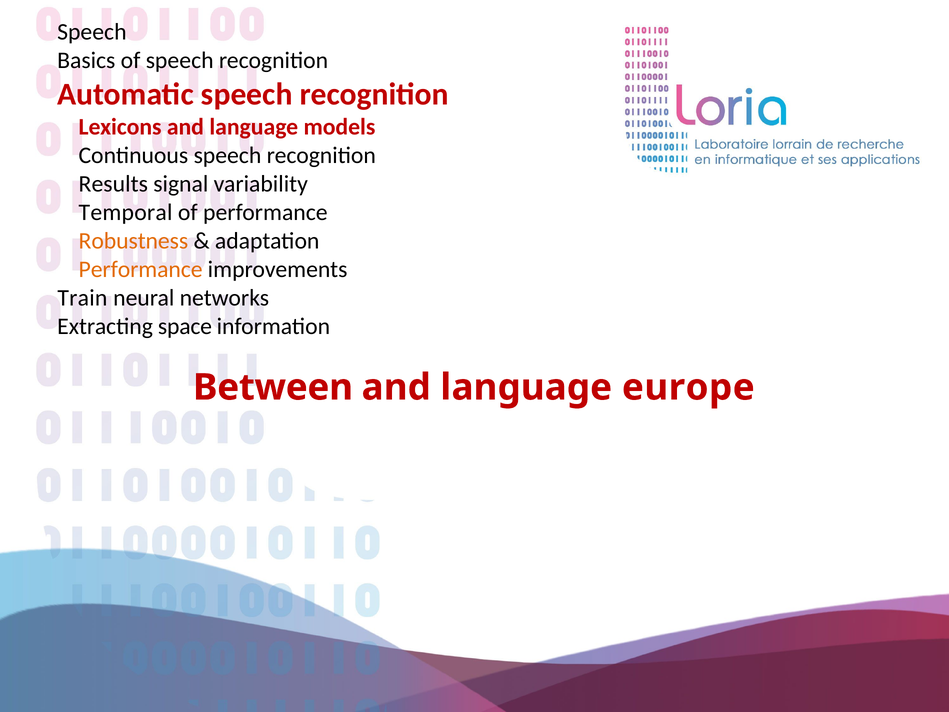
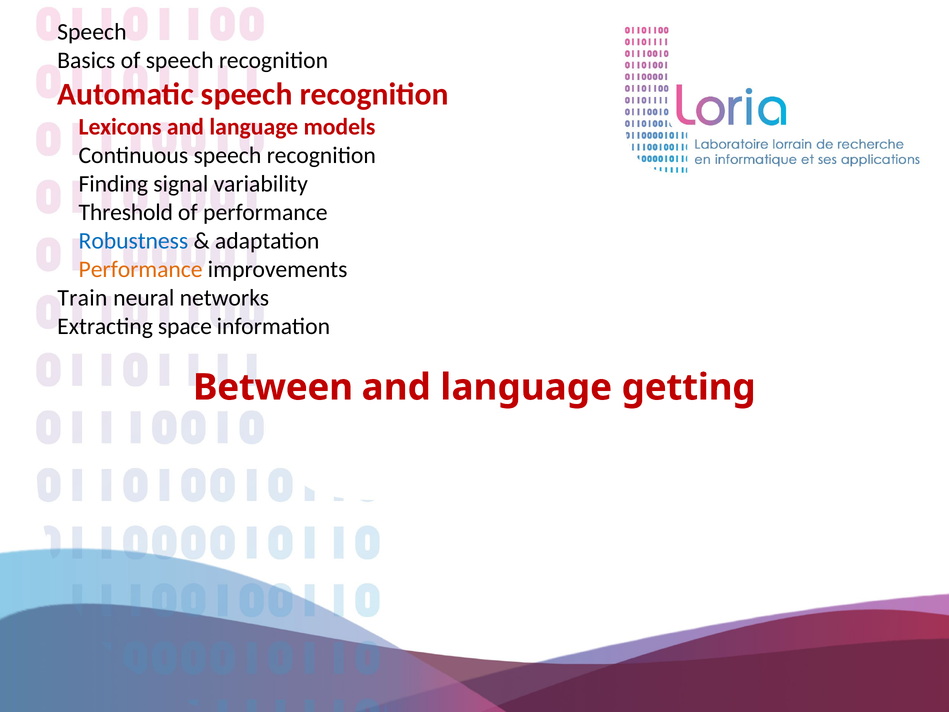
Results: Results -> Finding
Temporal: Temporal -> Threshold
Robustness colour: orange -> blue
europe: europe -> getting
